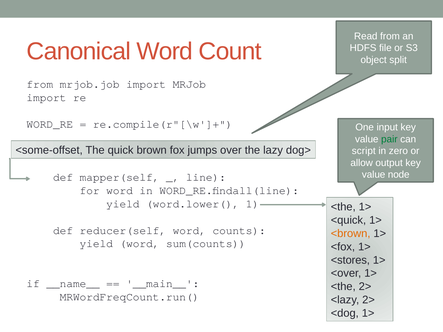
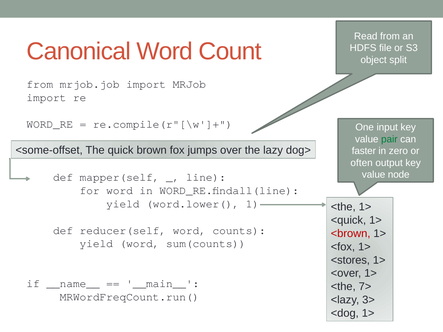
script: script -> faster
allow: allow -> often
<brown colour: orange -> red
<the 2>: 2> -> 7>
<lazy 2>: 2> -> 3>
